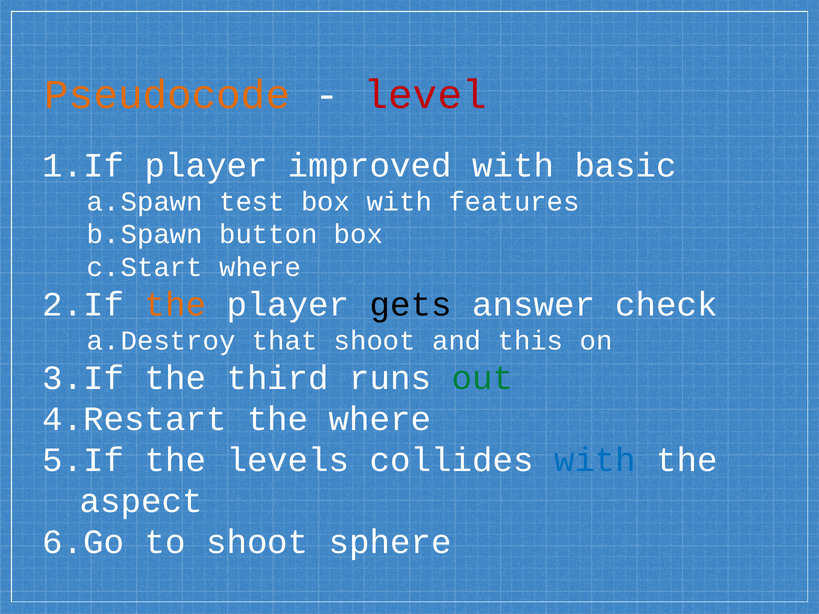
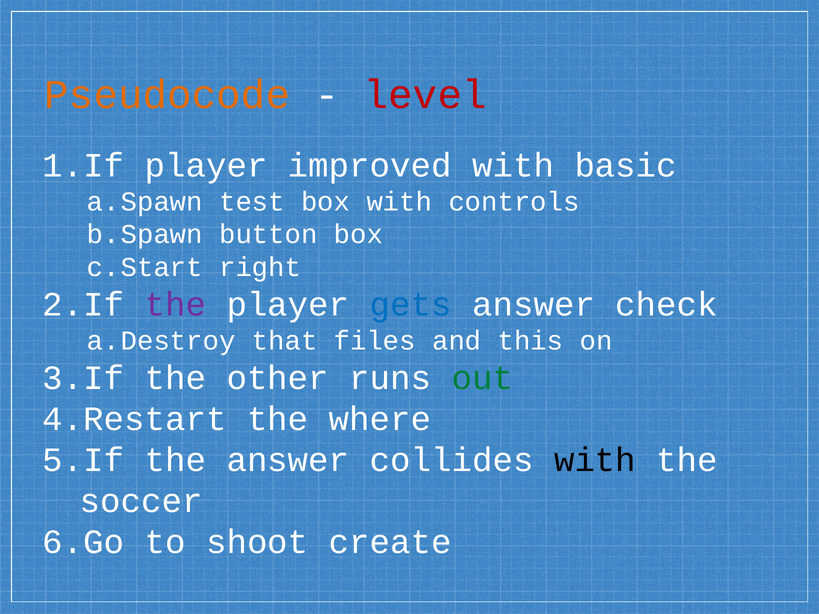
features: features -> controls
where at (260, 267): where -> right
the at (175, 305) colour: orange -> purple
gets colour: black -> blue
that shoot: shoot -> files
third: third -> other
the levels: levels -> answer
with at (595, 460) colour: blue -> black
aspect: aspect -> soccer
sphere: sphere -> create
